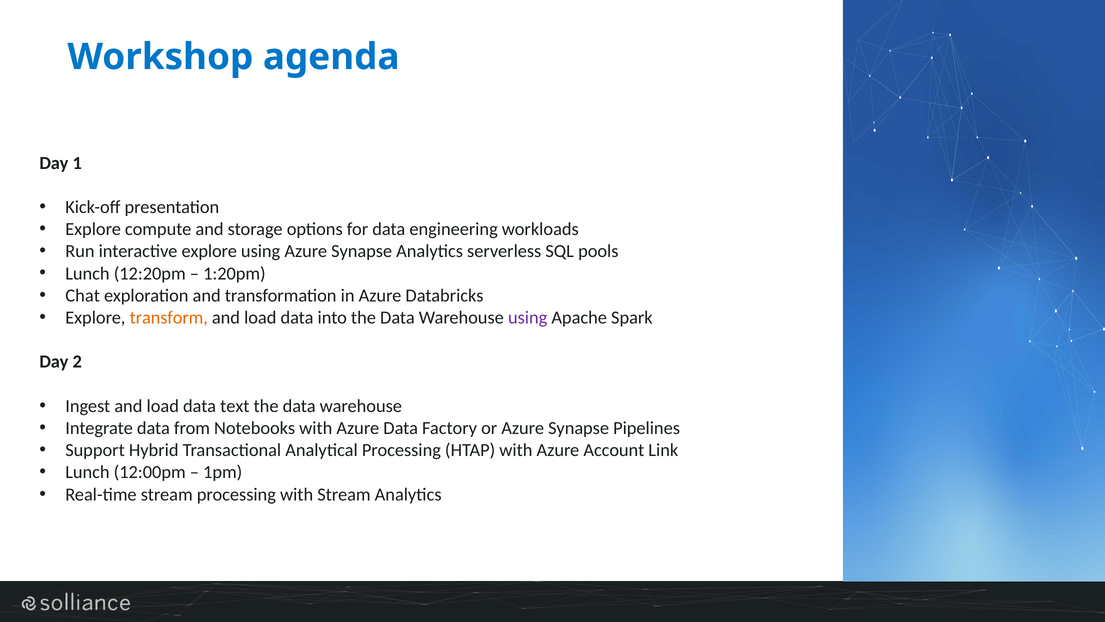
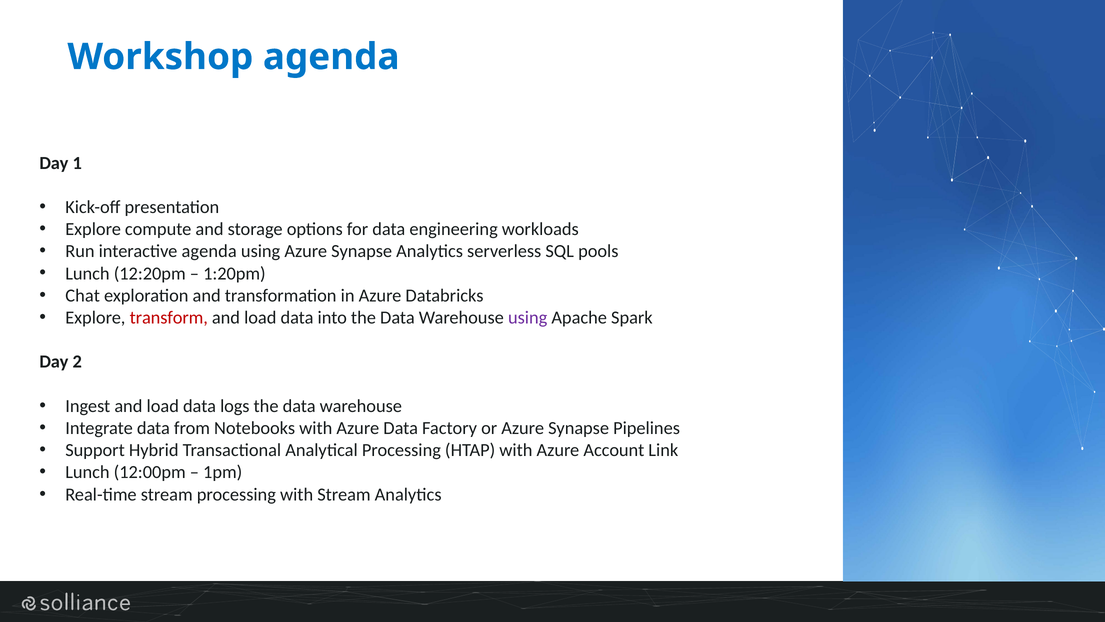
interactive explore: explore -> agenda
transform colour: orange -> red
text: text -> logs
